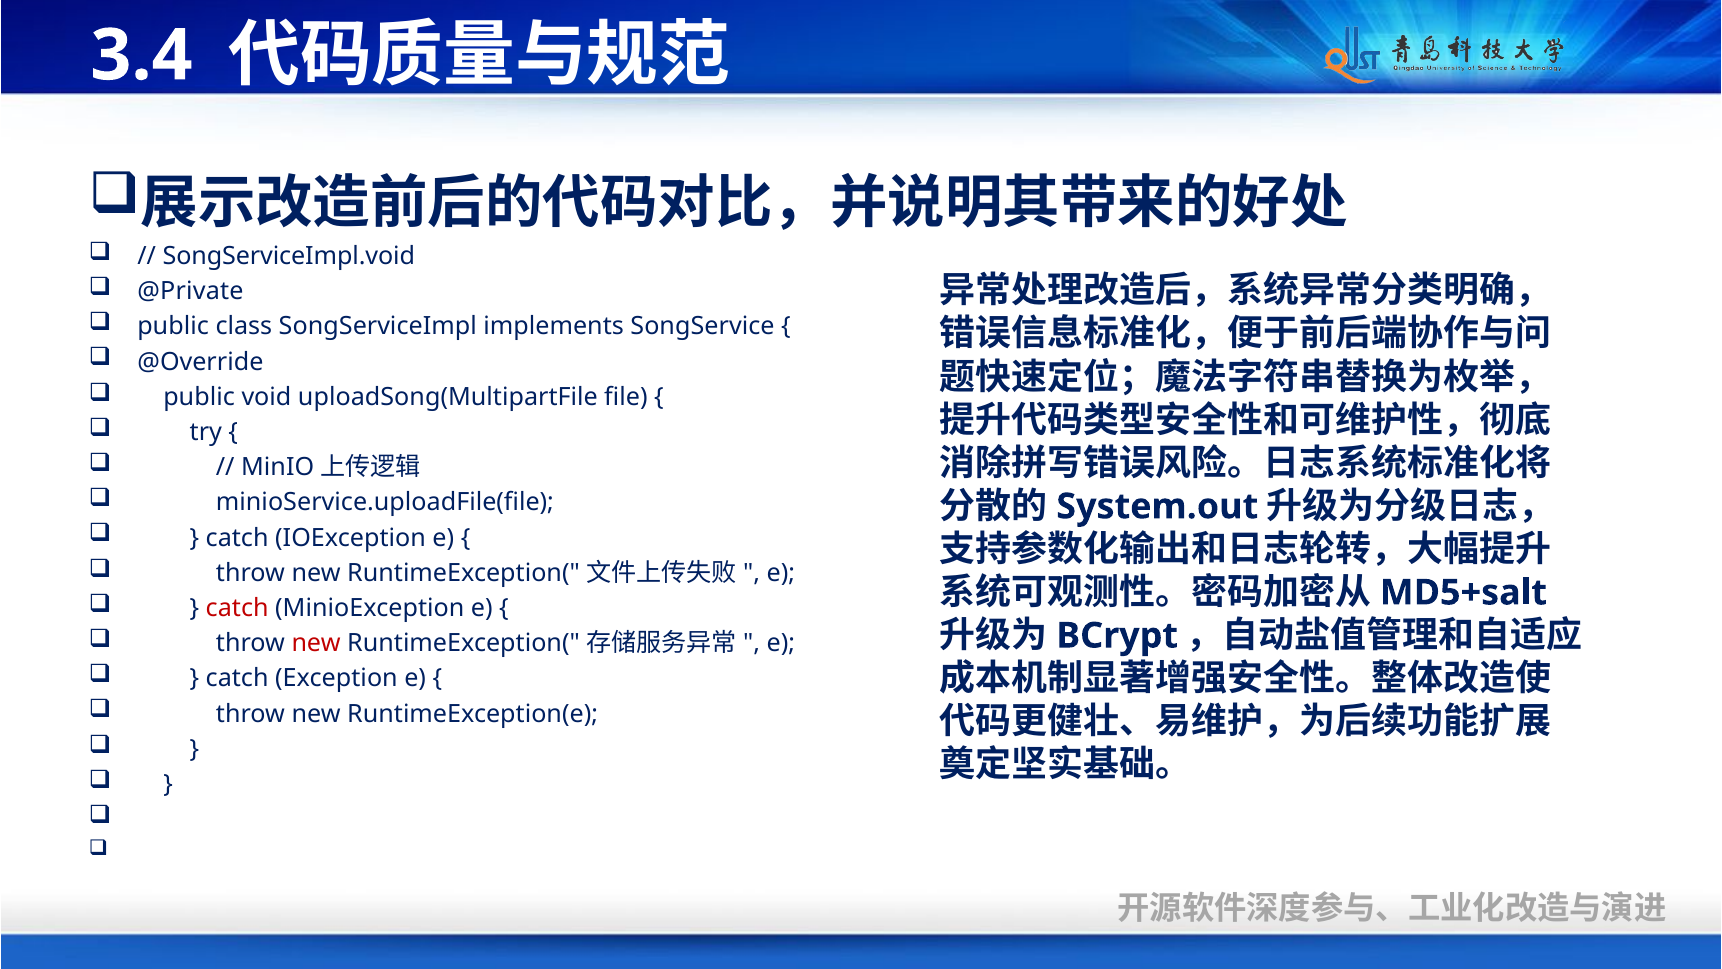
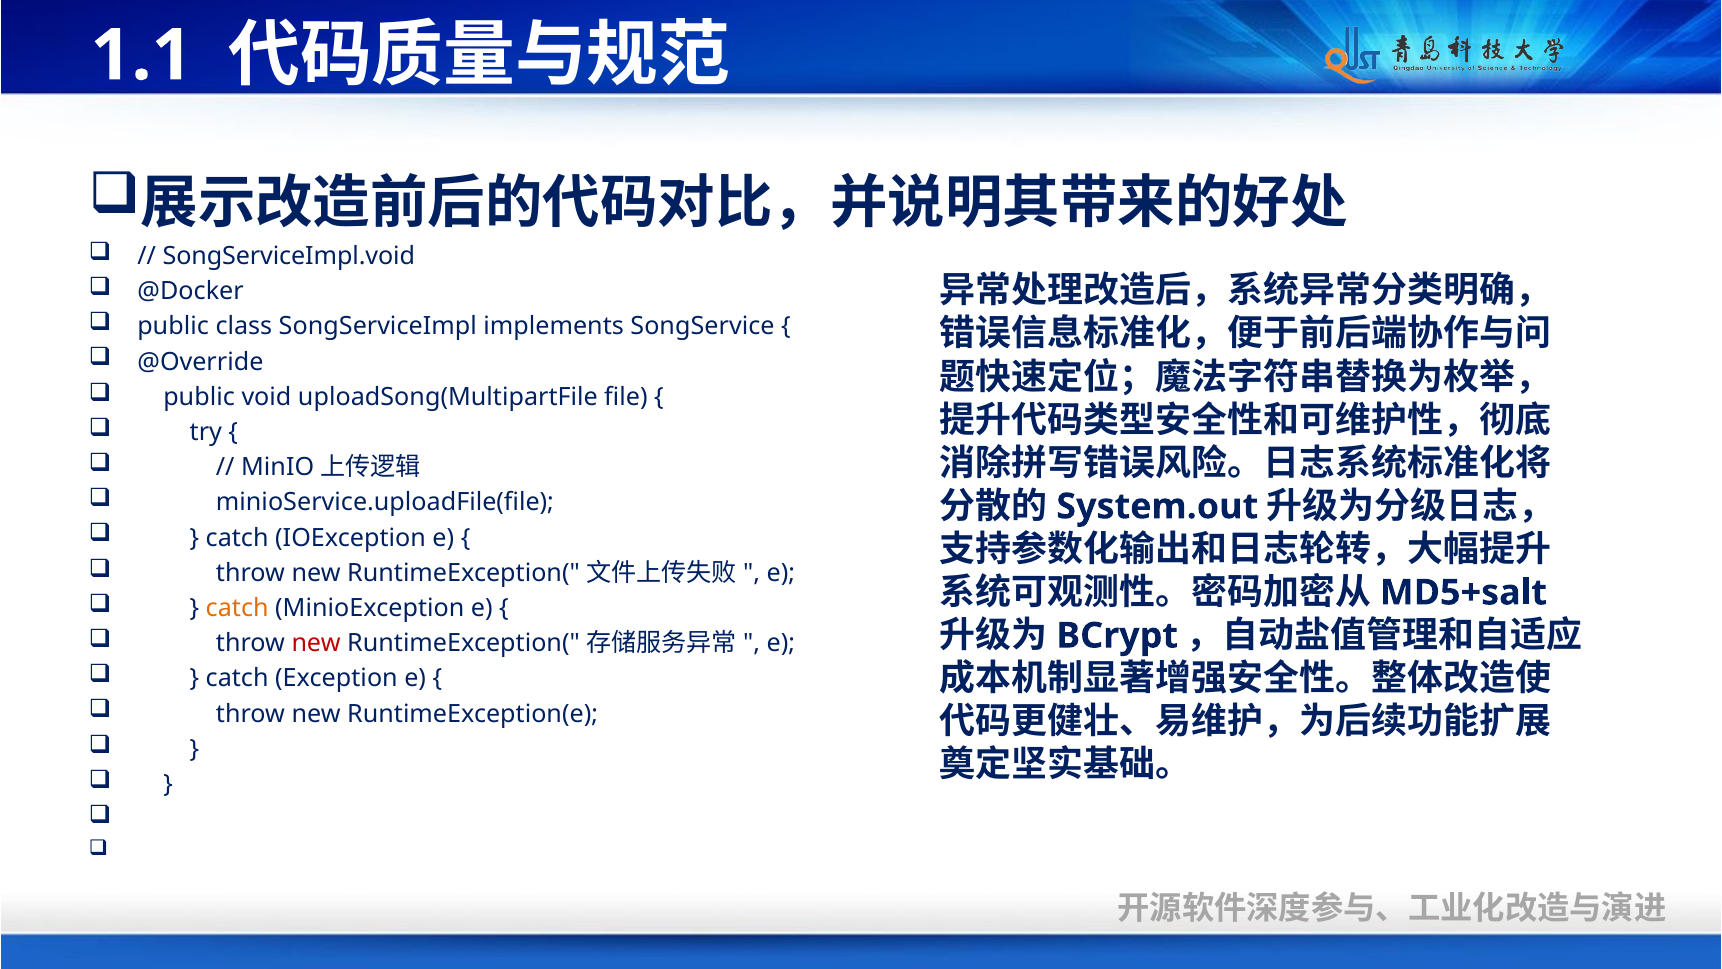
3.4: 3.4 -> 1.1
@Private: @Private -> @Docker
catch at (237, 608) colour: red -> orange
